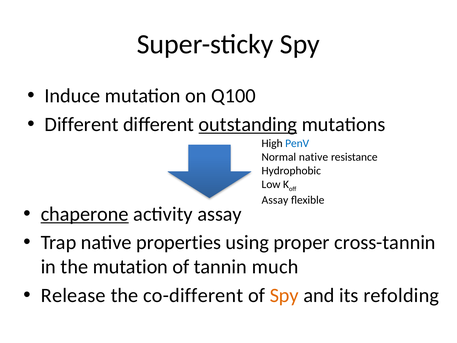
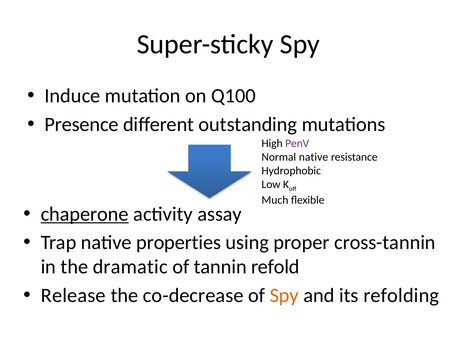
Different at (82, 124): Different -> Presence
outstanding underline: present -> none
PenV colour: blue -> purple
Assay at (275, 200): Assay -> Much
the mutation: mutation -> dramatic
much: much -> refold
co-different: co-different -> co-decrease
